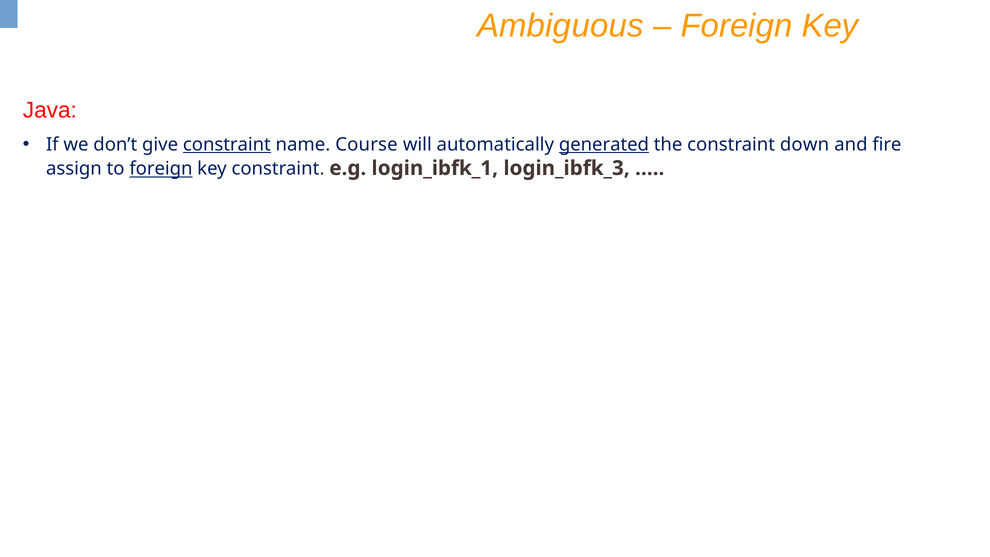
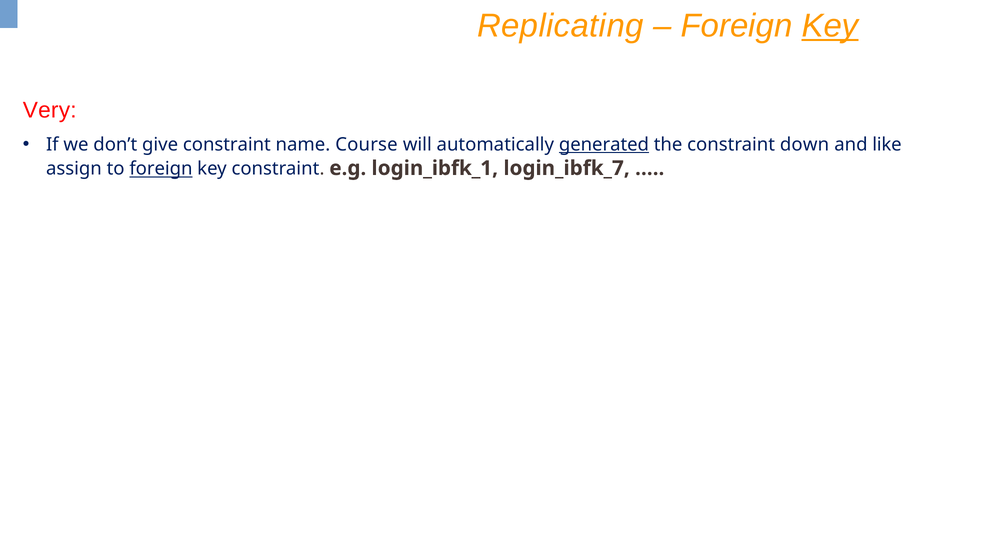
Ambiguous: Ambiguous -> Replicating
Key at (830, 26) underline: none -> present
Java: Java -> Very
constraint at (227, 144) underline: present -> none
fire: fire -> like
login_ibfk_3: login_ibfk_3 -> login_ibfk_7
